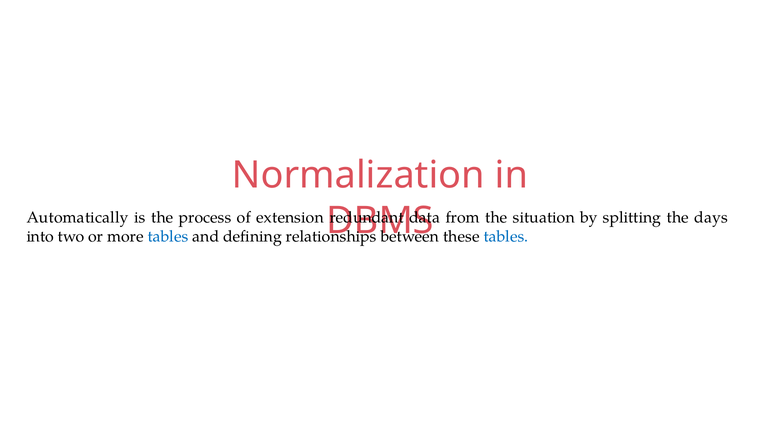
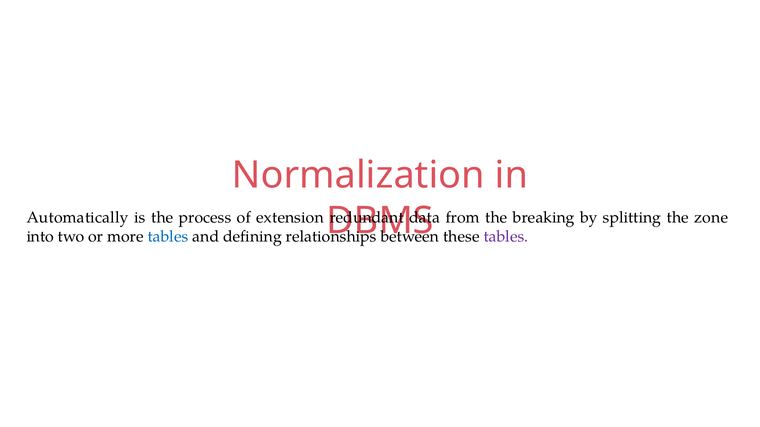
situation: situation -> breaking
days: days -> zone
tables at (506, 237) colour: blue -> purple
